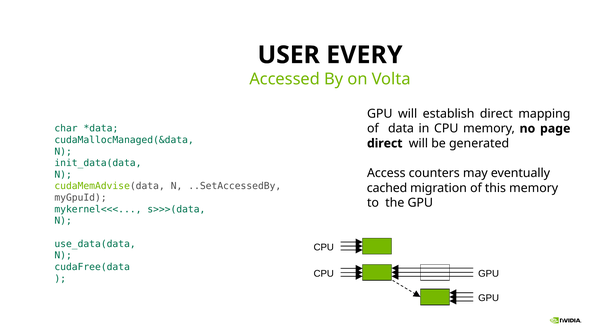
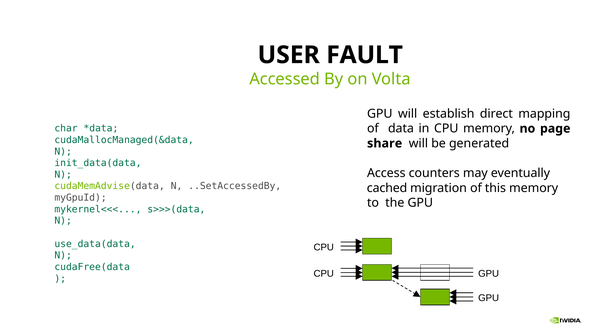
EVERY: EVERY -> FAULT
direct at (385, 143): direct -> share
